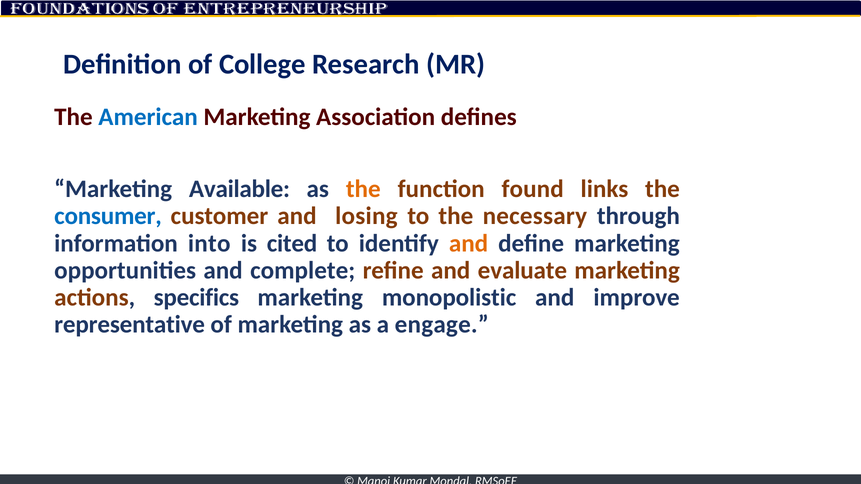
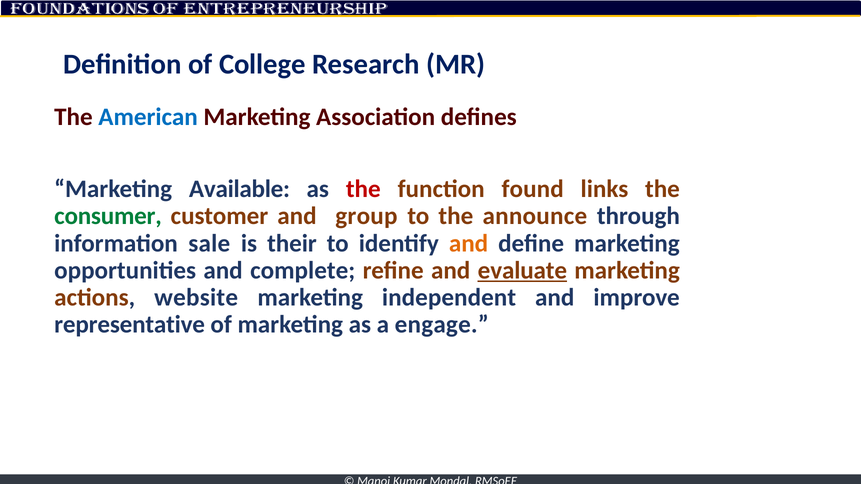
the at (363, 189) colour: orange -> red
consumer colour: blue -> green
losing: losing -> group
necessary: necessary -> announce
into: into -> sale
cited: cited -> their
evaluate underline: none -> present
specifics: specifics -> website
monopolistic: monopolistic -> independent
